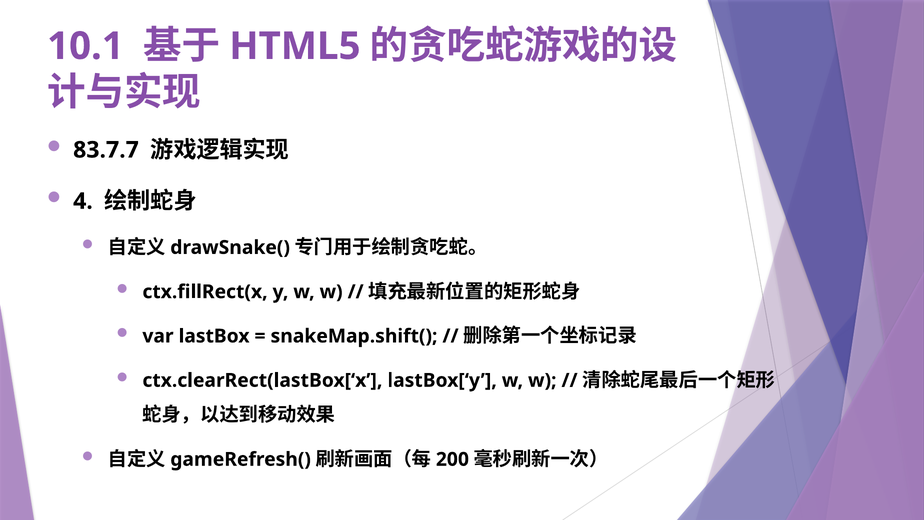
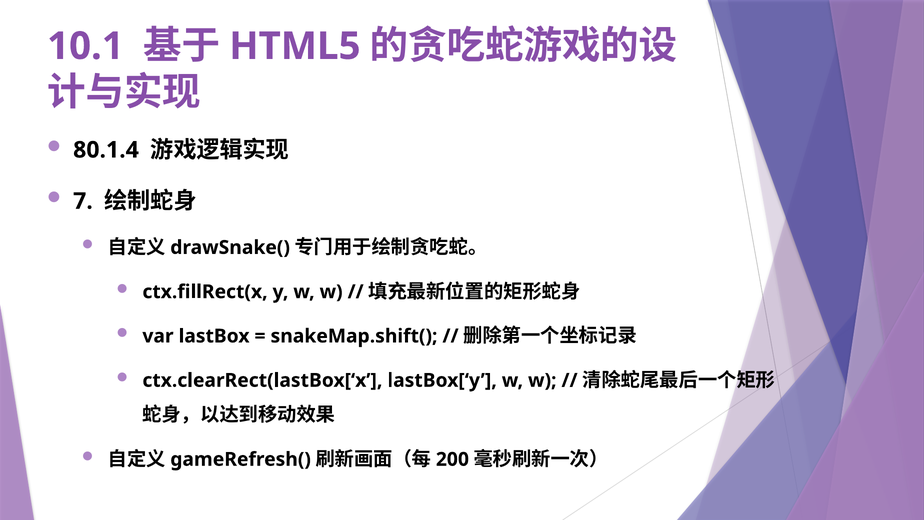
83.7.7: 83.7.7 -> 80.1.4
4: 4 -> 7
